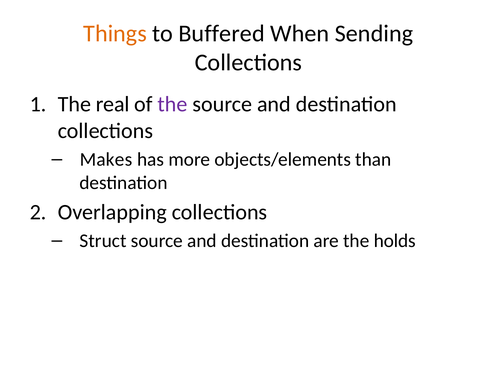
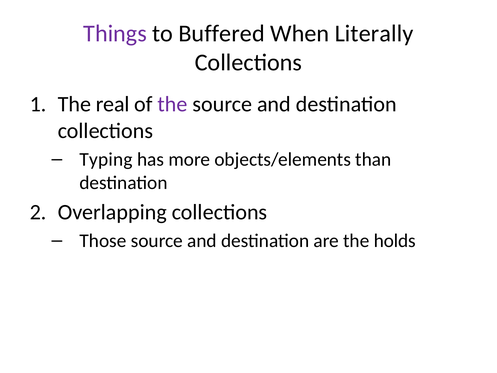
Things colour: orange -> purple
Sending: Sending -> Literally
Makes: Makes -> Typing
Struct: Struct -> Those
